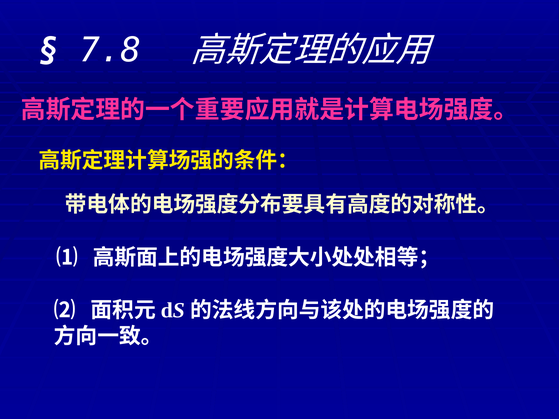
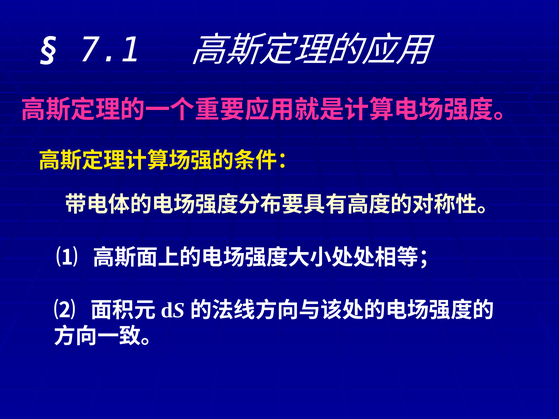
7.8: 7.8 -> 7.1
